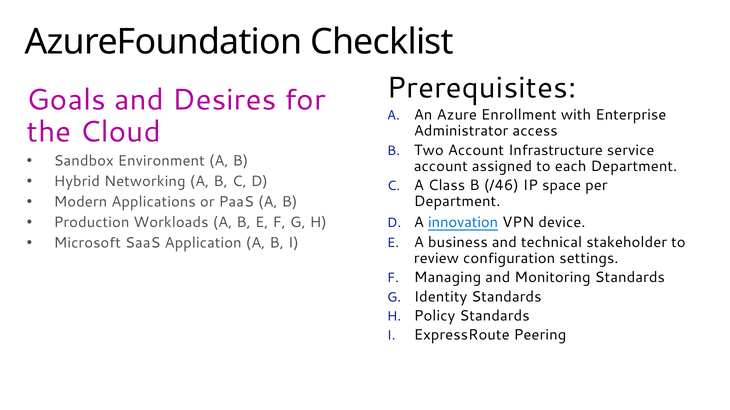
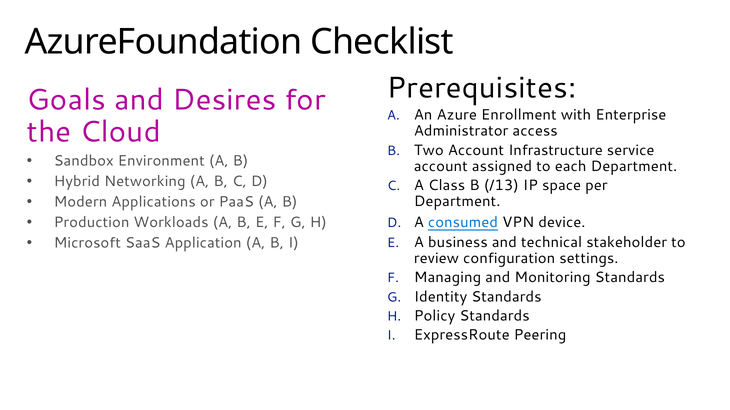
/46: /46 -> /13
innovation: innovation -> consumed
